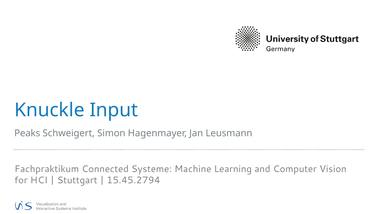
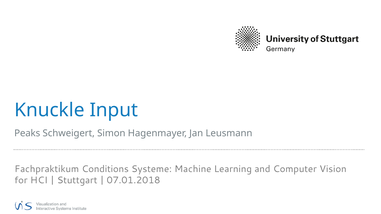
Connected: Connected -> Conditions
15.45.2794: 15.45.2794 -> 07.01.2018
